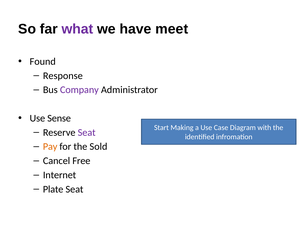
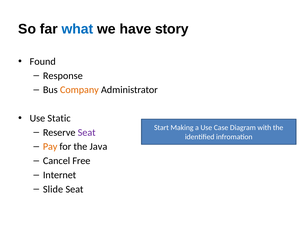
what colour: purple -> blue
meet: meet -> story
Company colour: purple -> orange
Sense: Sense -> Static
Sold: Sold -> Java
Plate: Plate -> Slide
